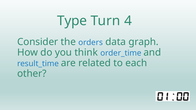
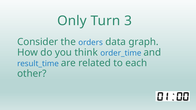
Type: Type -> Only
4: 4 -> 3
